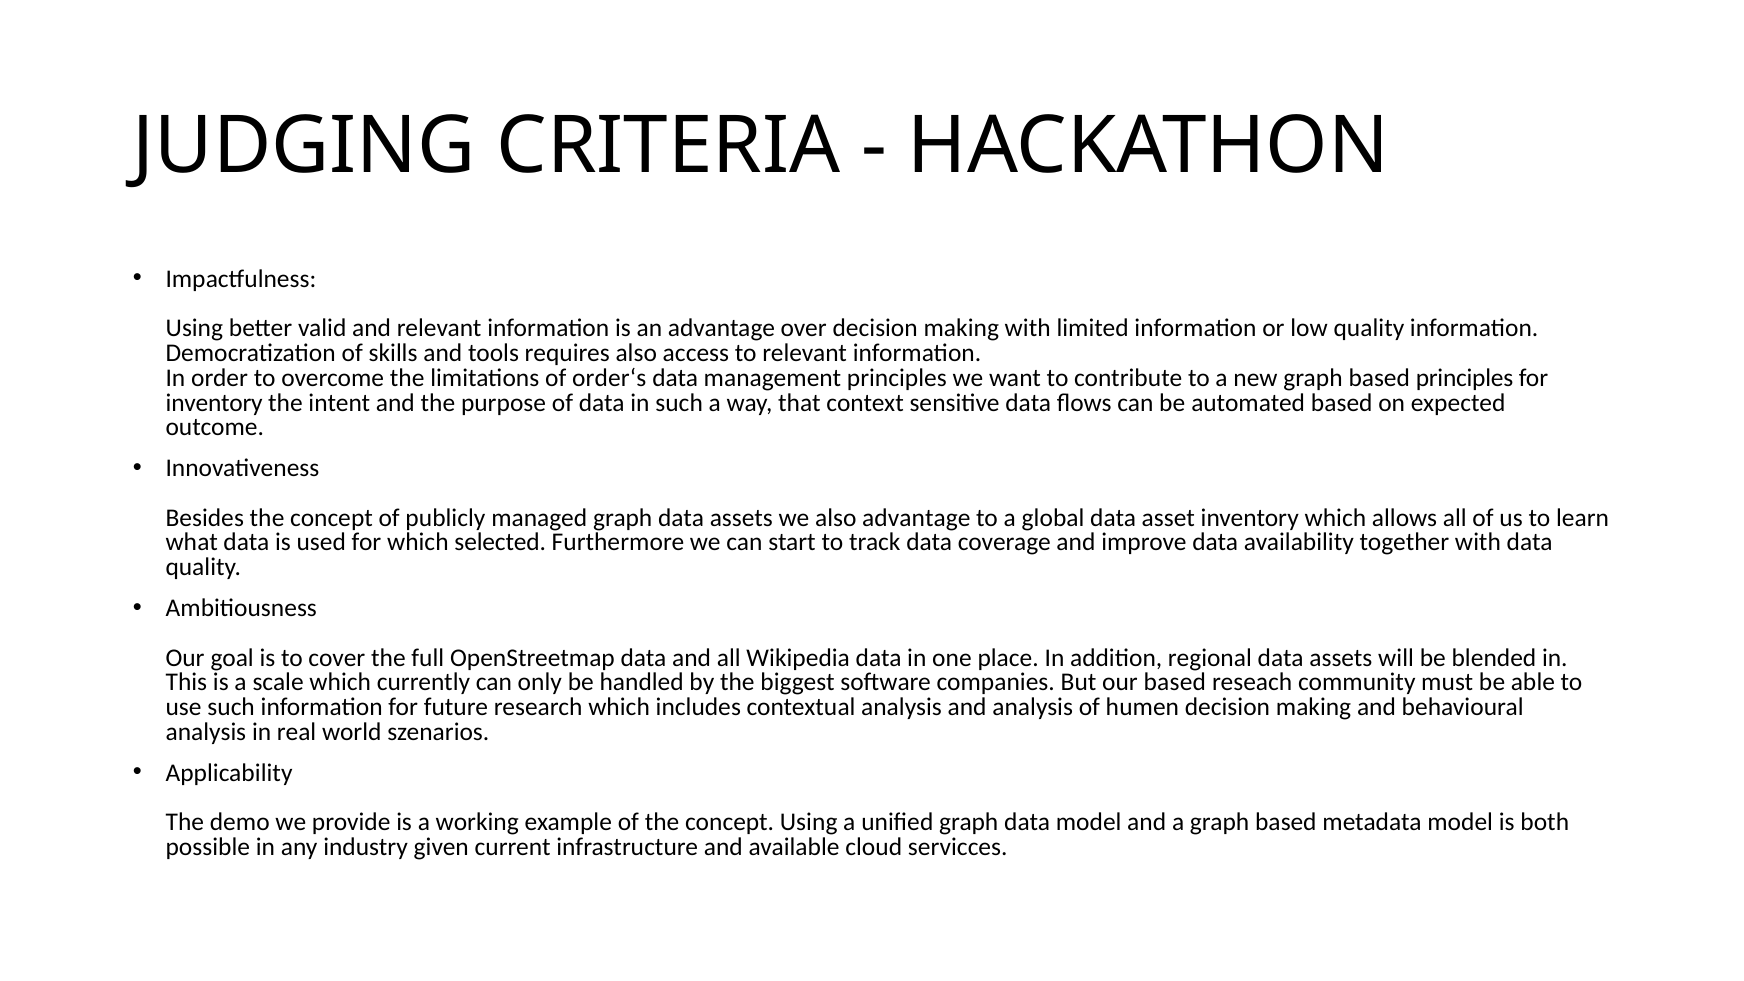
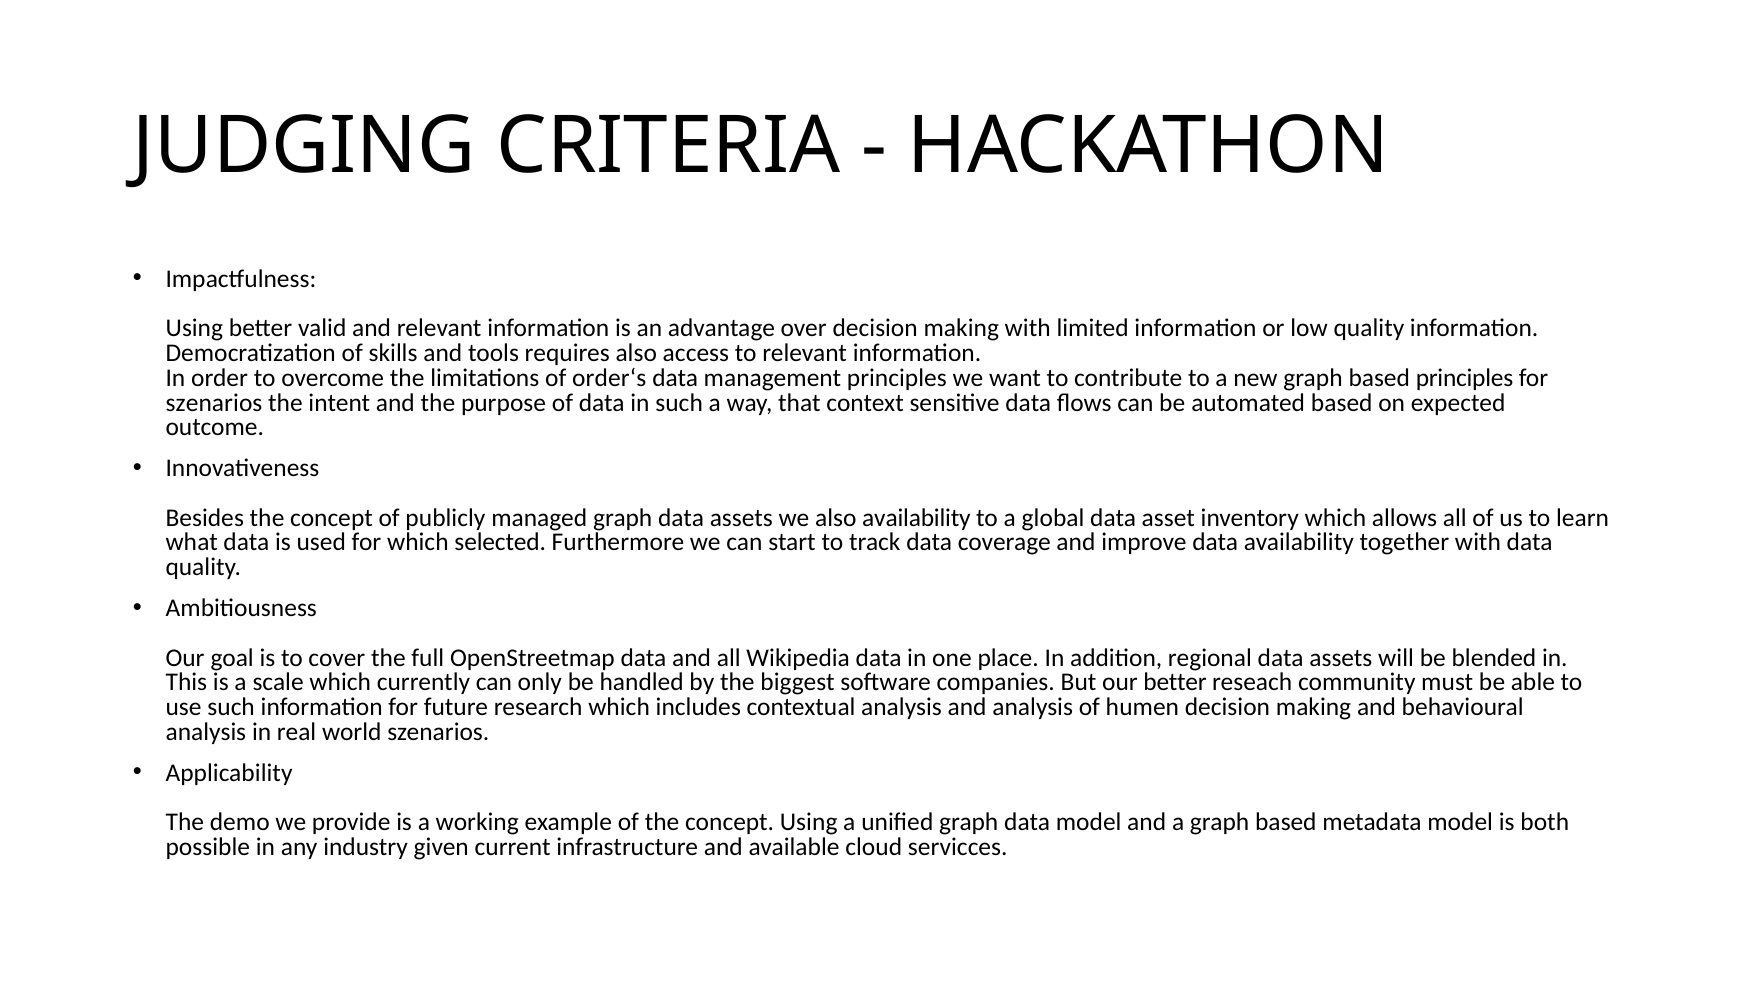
inventory at (214, 403): inventory -> szenarios
also advantage: advantage -> availability
our based: based -> better
